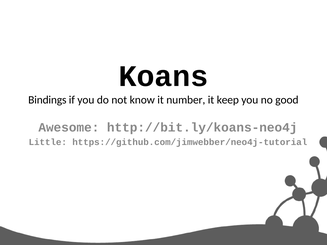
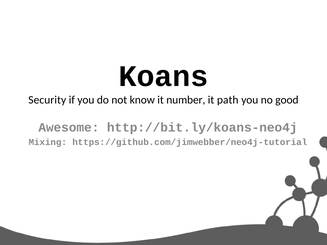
Bindings: Bindings -> Security
keep: keep -> path
Little: Little -> Mixing
